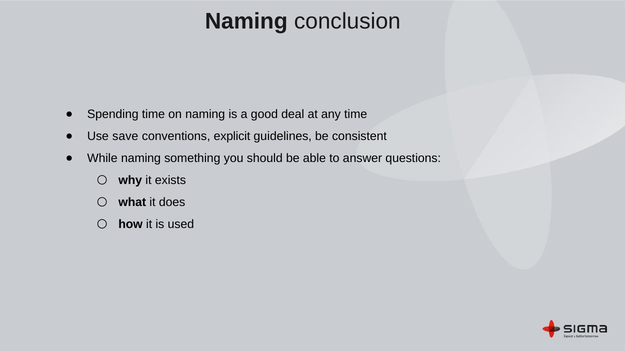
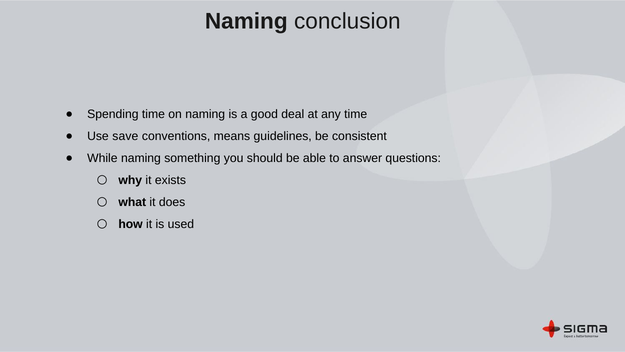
explicit: explicit -> means
